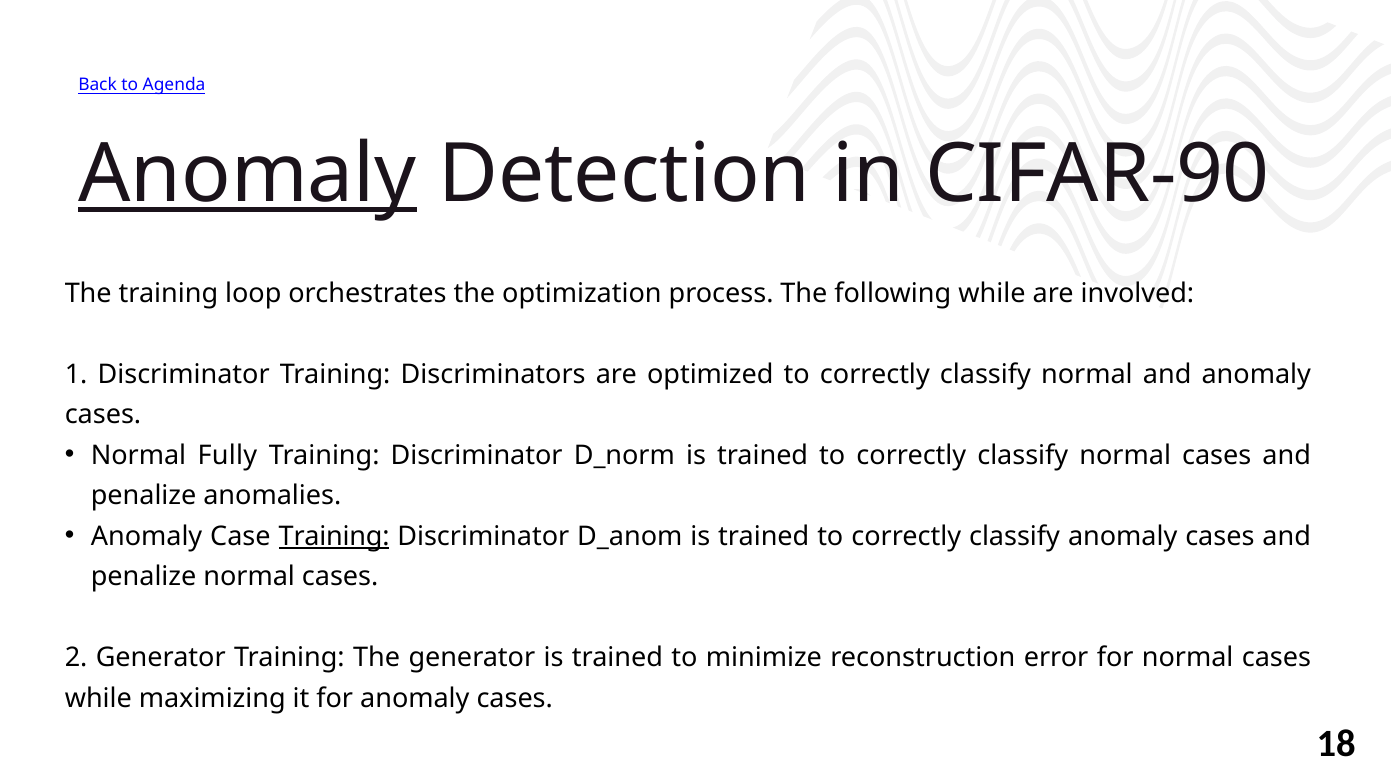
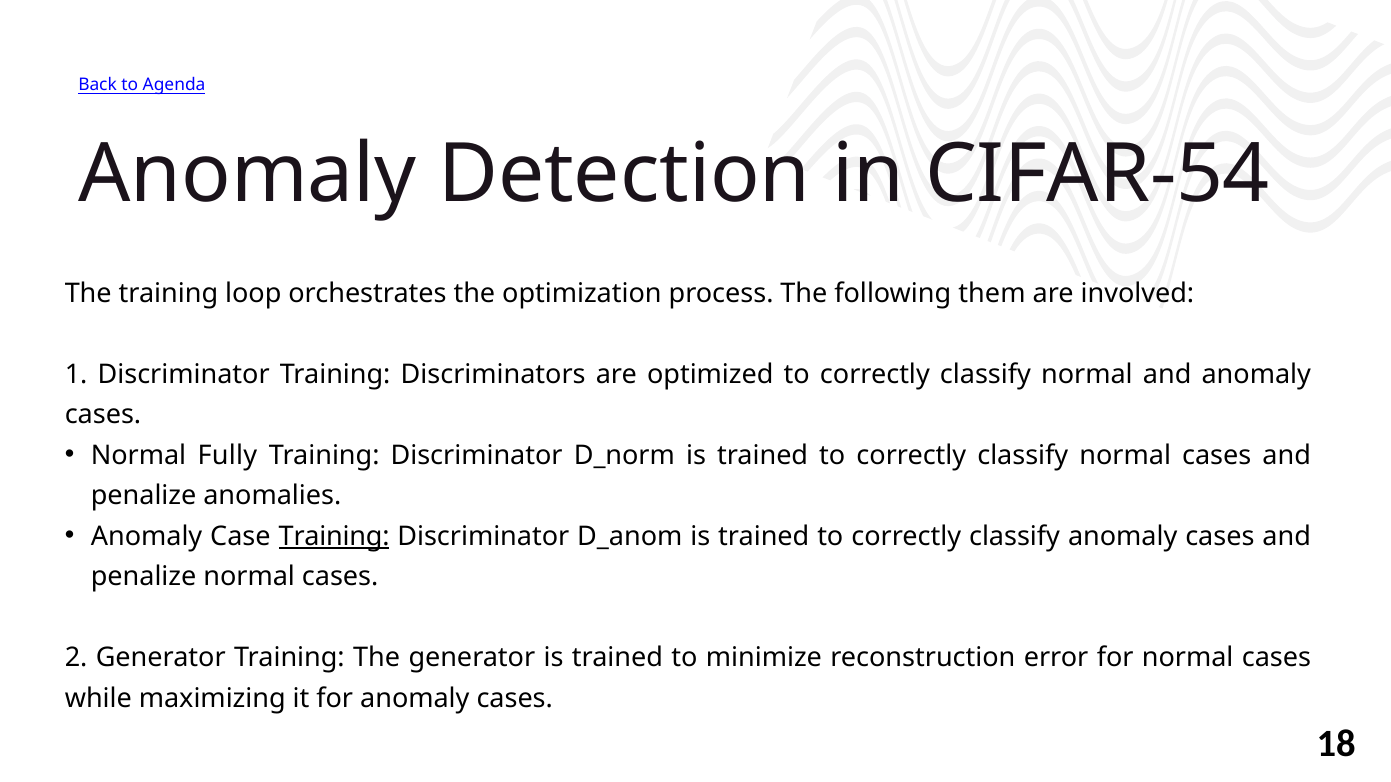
Anomaly at (248, 175) underline: present -> none
CIFAR-90: CIFAR-90 -> CIFAR-54
following while: while -> them
